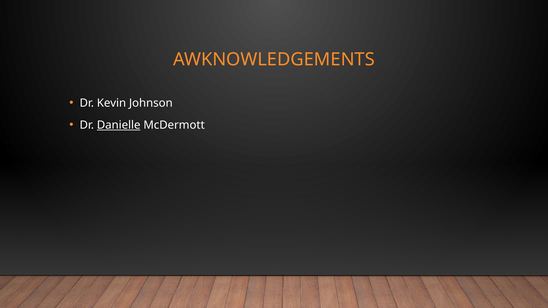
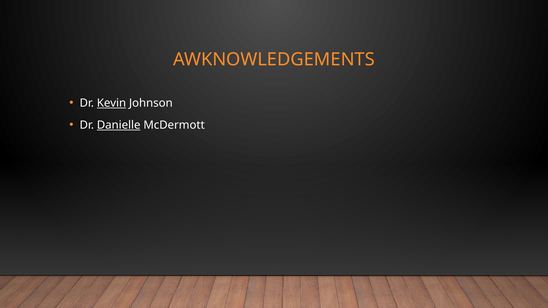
Kevin underline: none -> present
